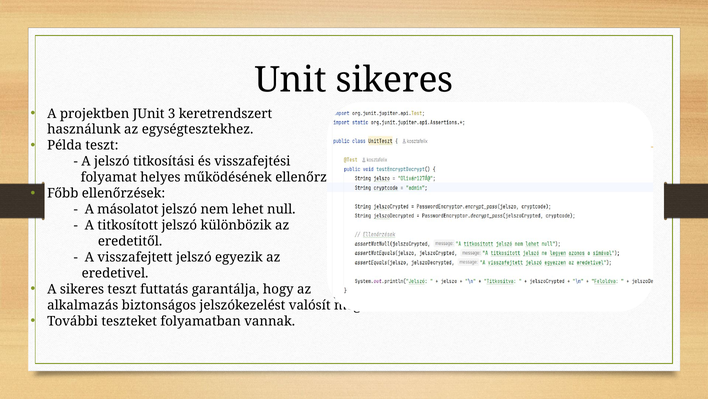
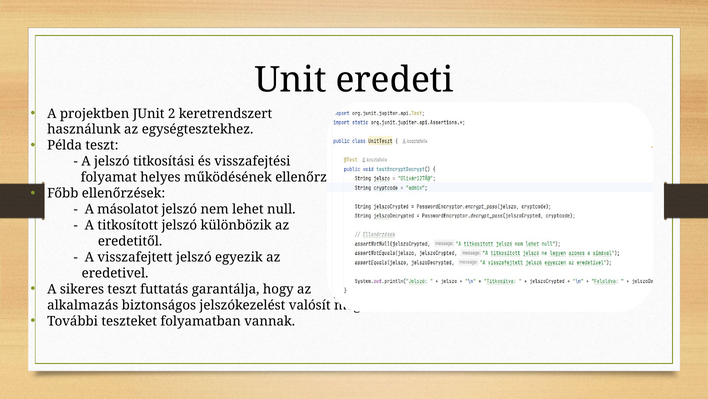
Unit sikeres: sikeres -> eredeti
3: 3 -> 2
